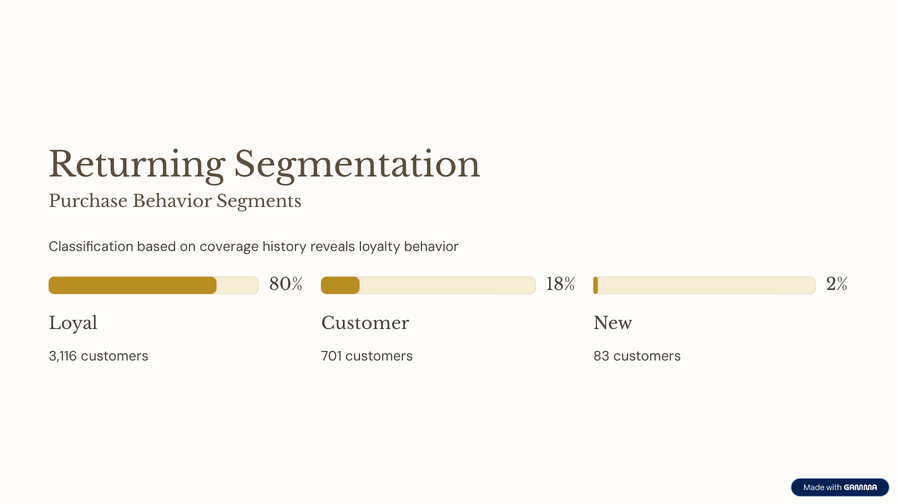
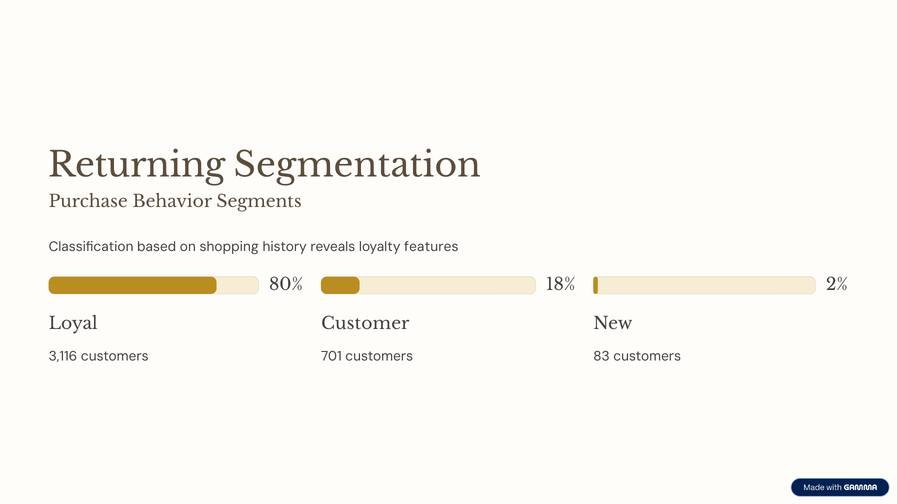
coverage: coverage -> shopping
loyalty behavior: behavior -> features
